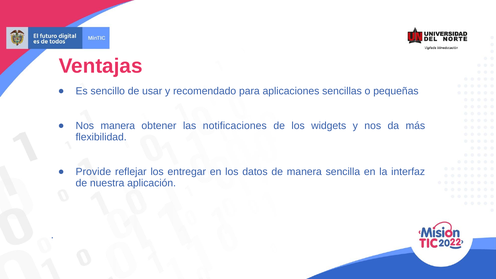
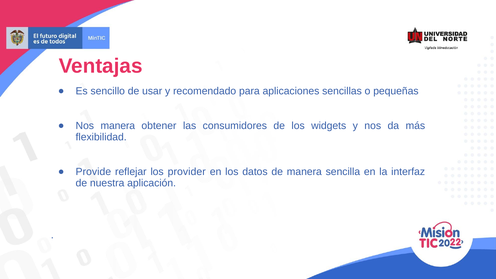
notificaciones: notificaciones -> consumidores
entregar: entregar -> provider
